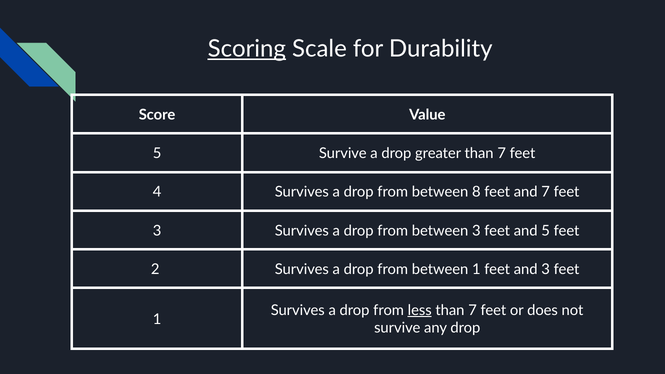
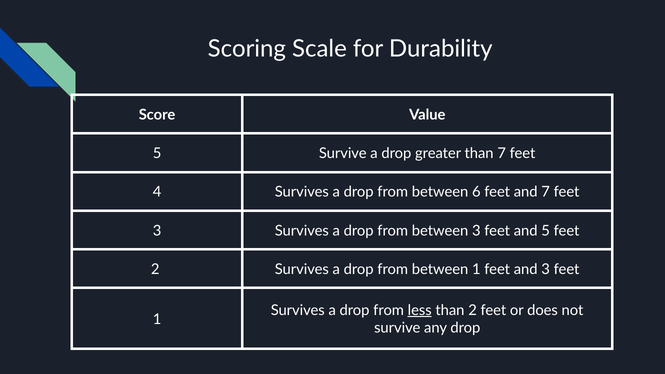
Scoring underline: present -> none
8: 8 -> 6
7 at (473, 310): 7 -> 2
